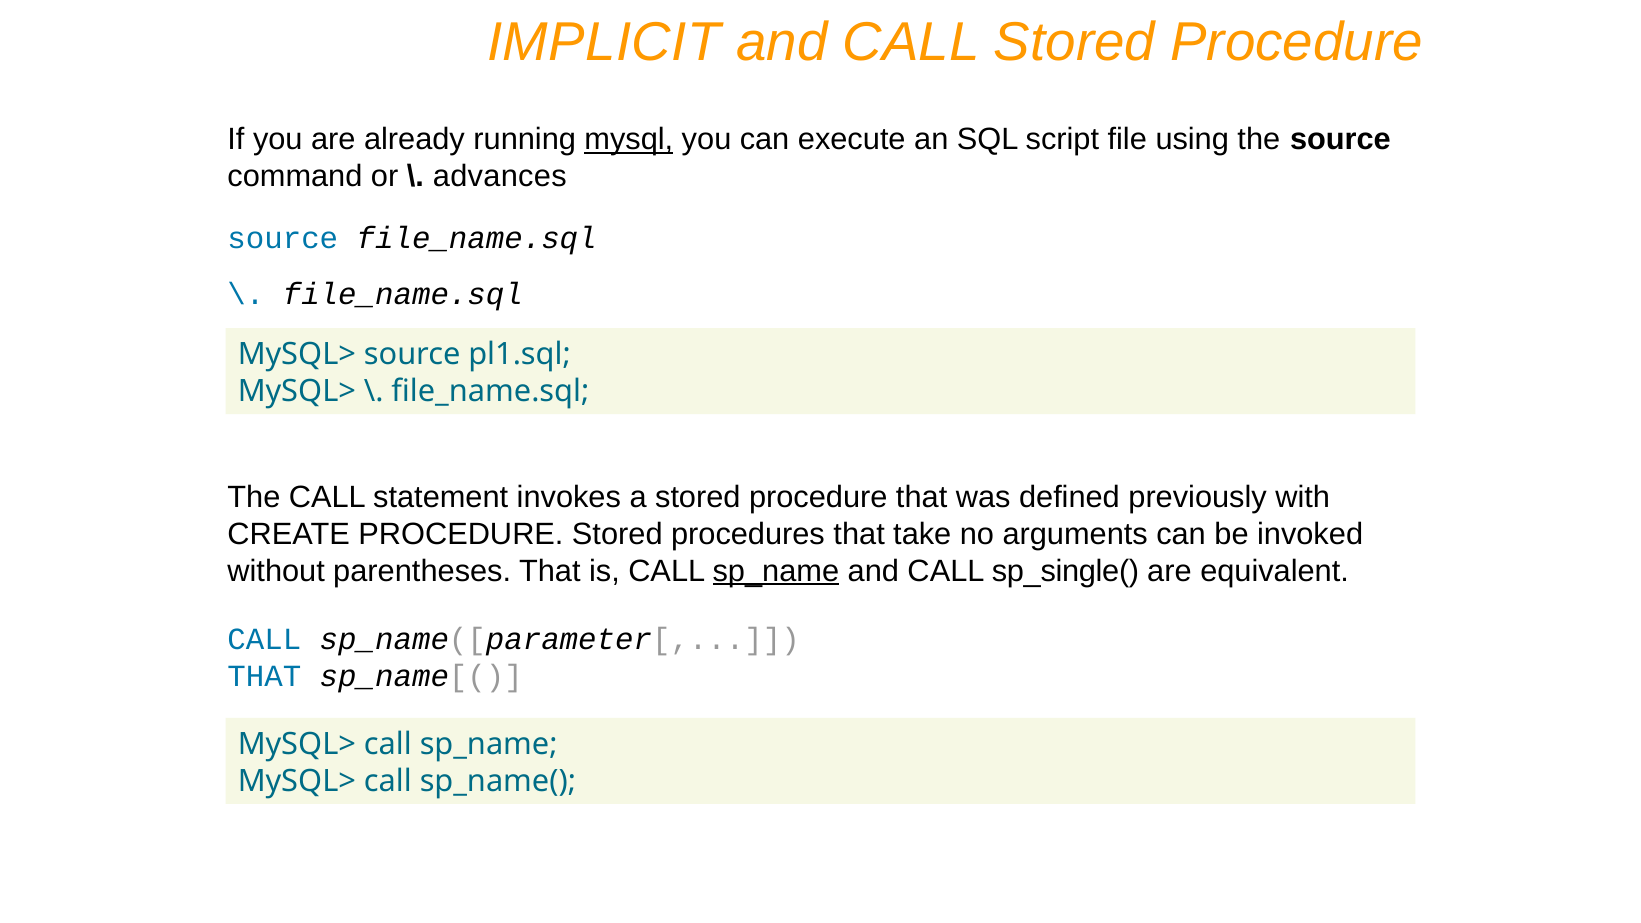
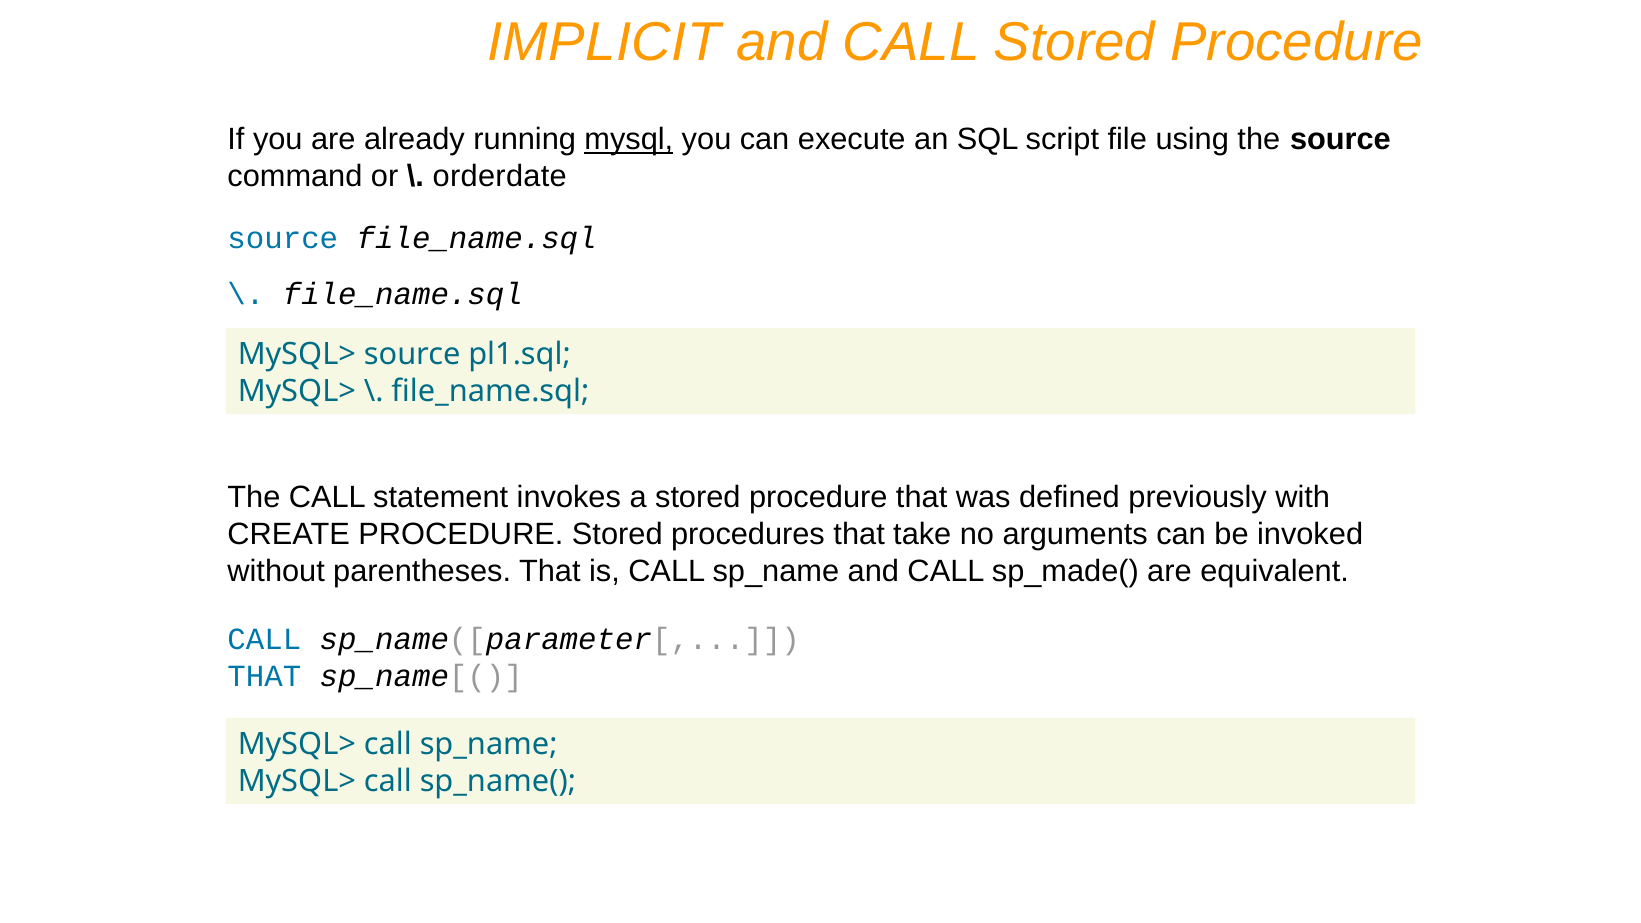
advances: advances -> orderdate
sp_name at (776, 571) underline: present -> none
sp_single(: sp_single( -> sp_made(
